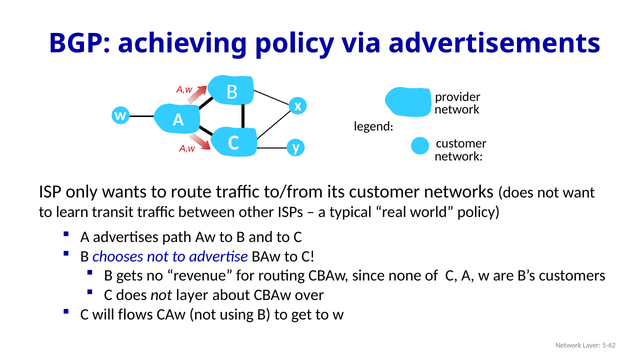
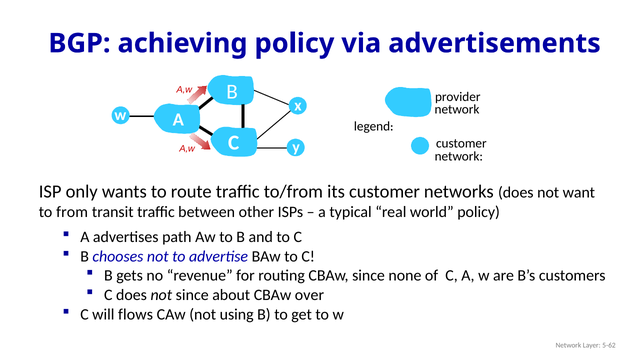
learn: learn -> from
not layer: layer -> since
